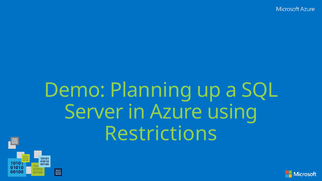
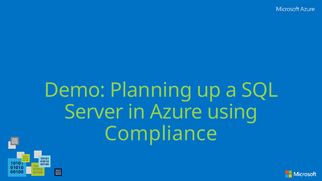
Restrictions: Restrictions -> Compliance
